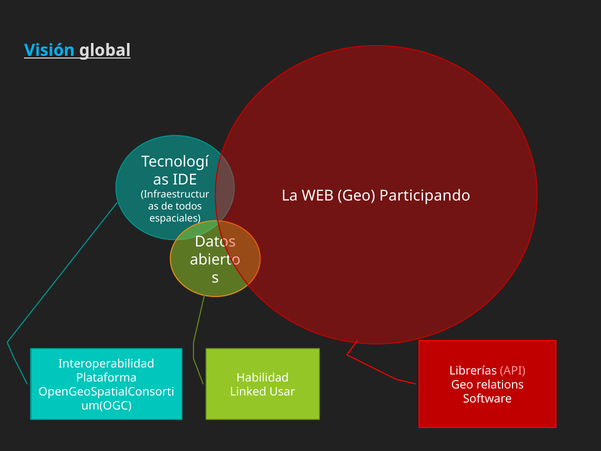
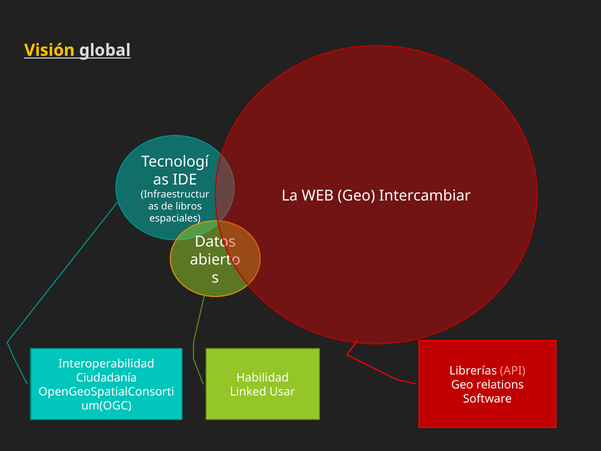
Visión colour: light blue -> yellow
Participando: Participando -> Intercambiar
todos: todos -> libros
Plataforma: Plataforma -> Ciudadanía
